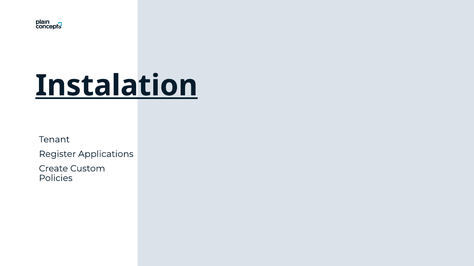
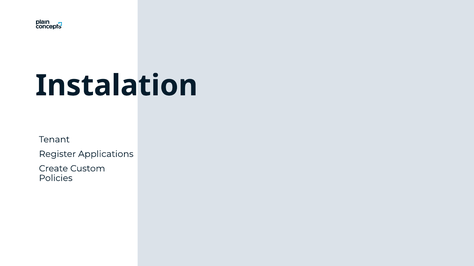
Instalation underline: present -> none
